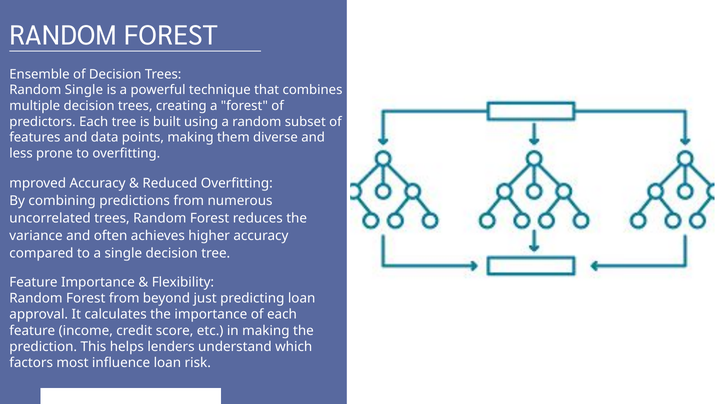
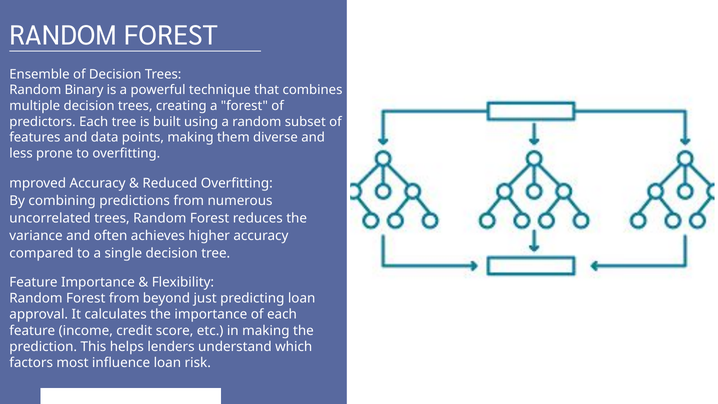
Random Single: Single -> Binary
